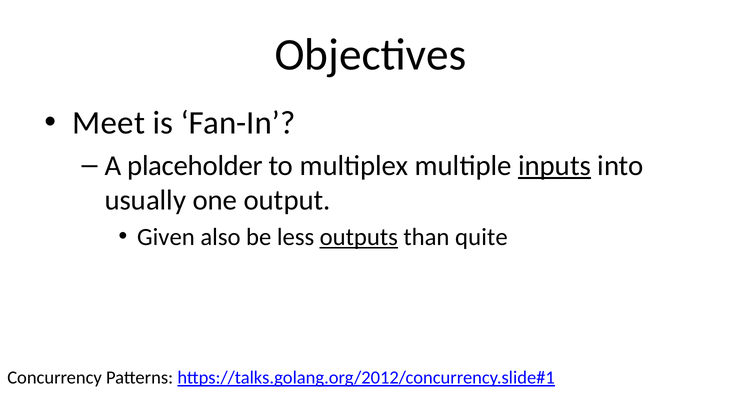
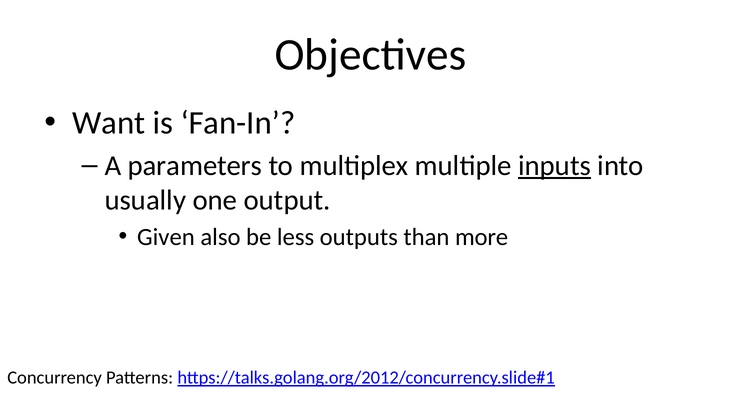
Meet: Meet -> Want
placeholder: placeholder -> parameters
outputs underline: present -> none
quite: quite -> more
